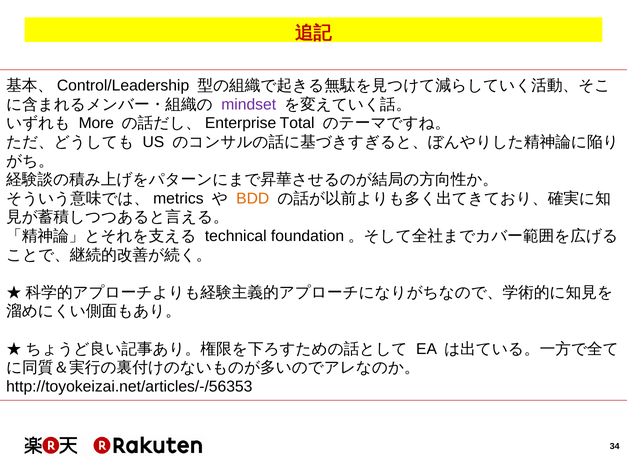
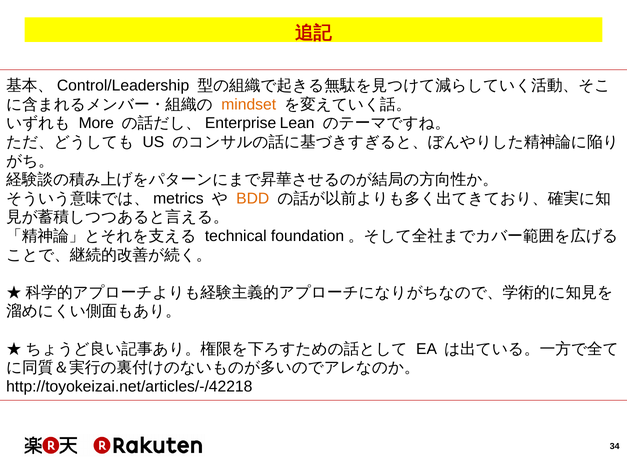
mindset colour: purple -> orange
Total: Total -> Lean
http://toyokeizai.net/articles/-/56353: http://toyokeizai.net/articles/-/56353 -> http://toyokeizai.net/articles/-/42218
